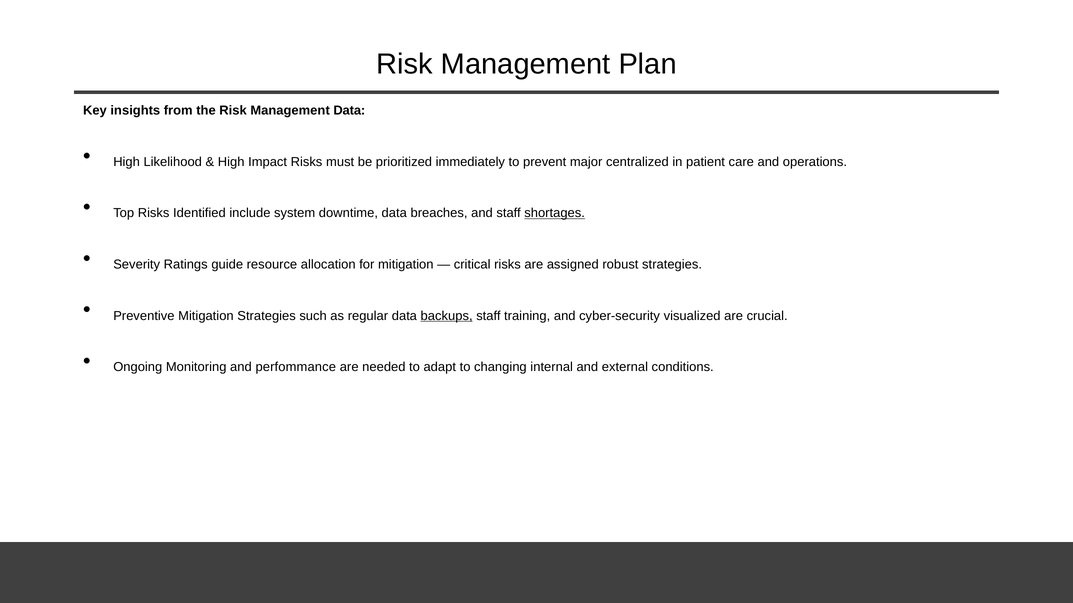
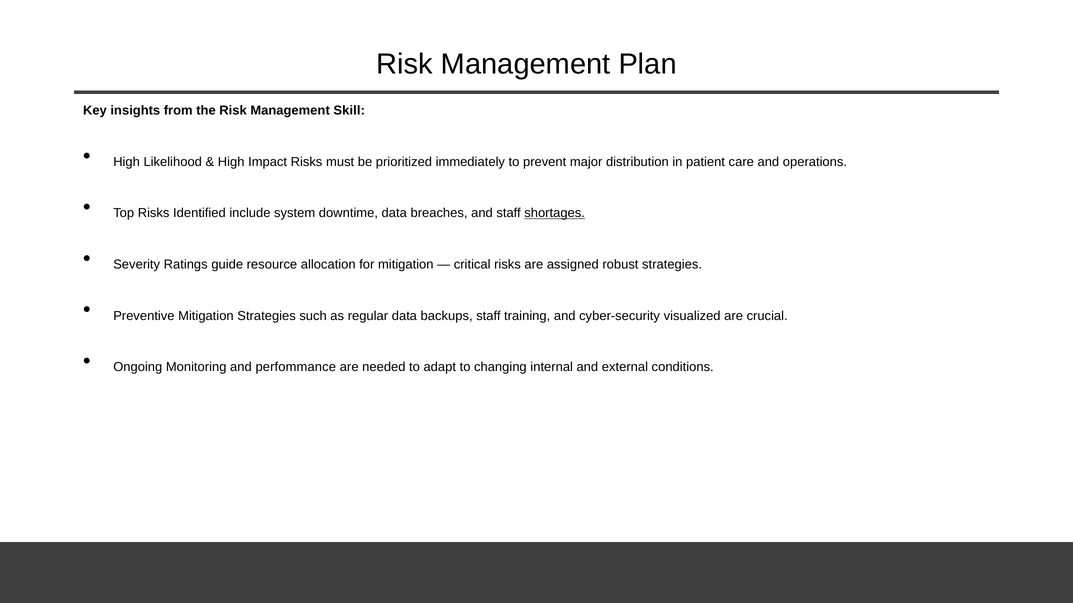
Management Data: Data -> Skill
centralized: centralized -> distribution
backups underline: present -> none
